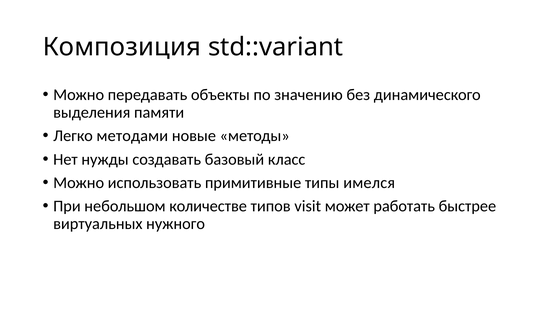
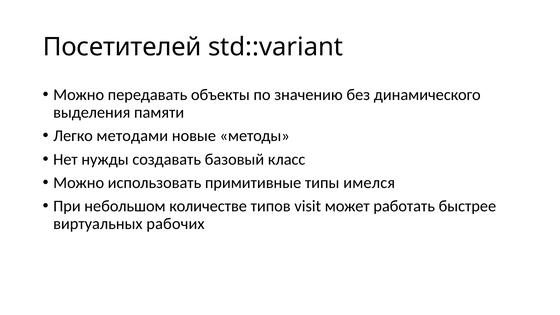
Композиция: Композиция -> Посетителей
нужного: нужного -> рабочих
